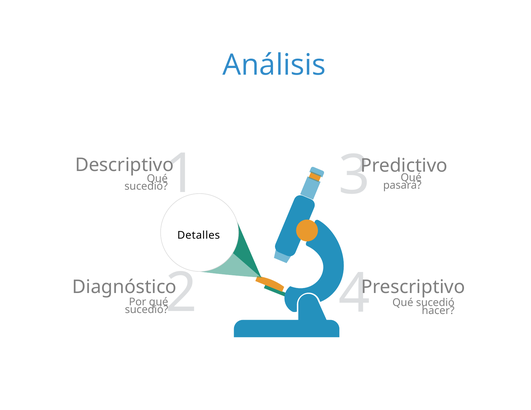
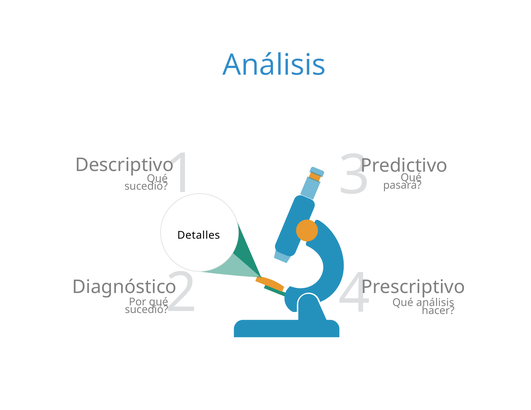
sucedió at (435, 303): sucedió -> análisis
